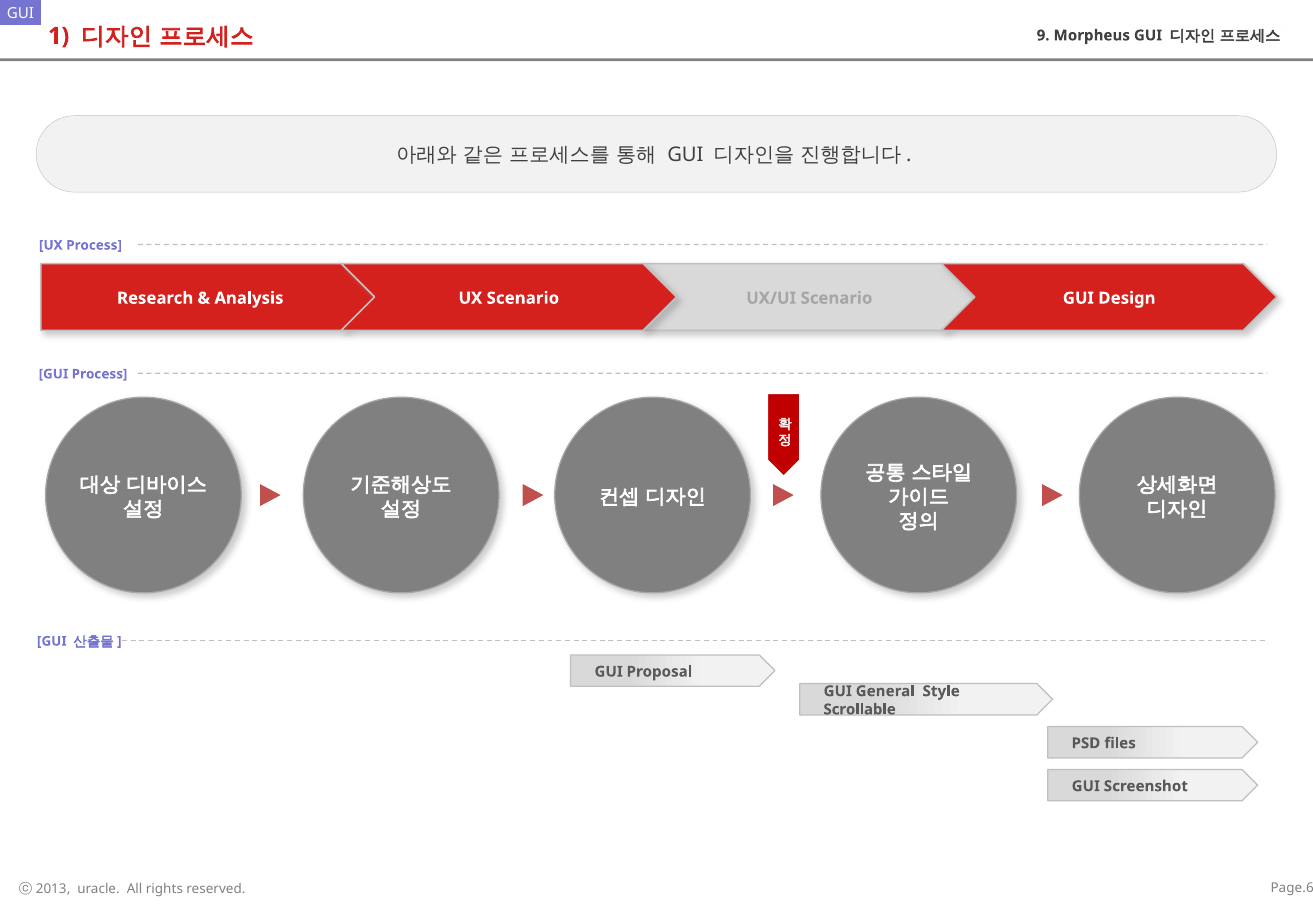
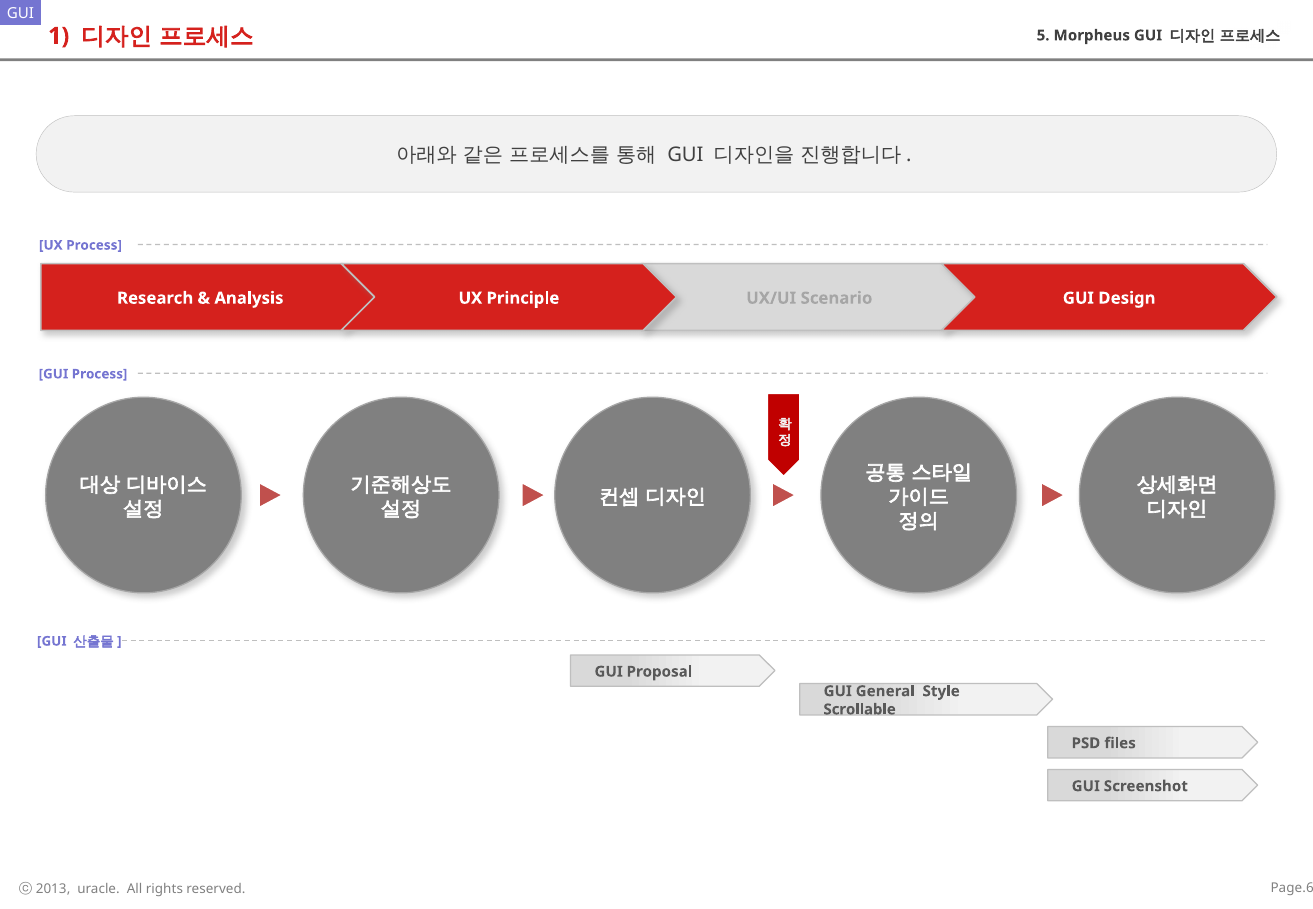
9: 9 -> 5
UX Scenario: Scenario -> Principle
